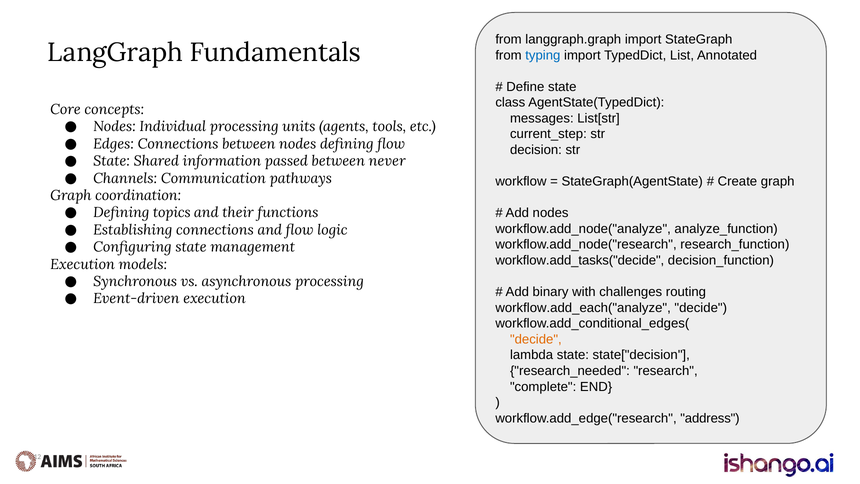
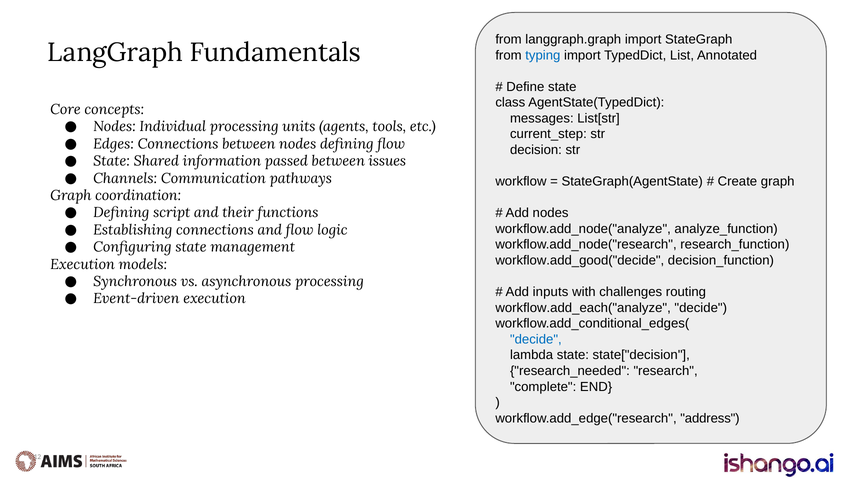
never: never -> issues
topics: topics -> script
workflow.add_tasks("decide: workflow.add_tasks("decide -> workflow.add_good("decide
binary: binary -> inputs
decide at (536, 339) colour: orange -> blue
